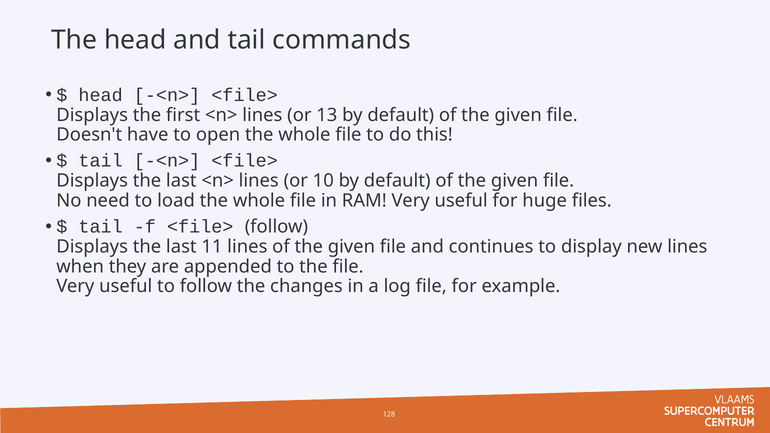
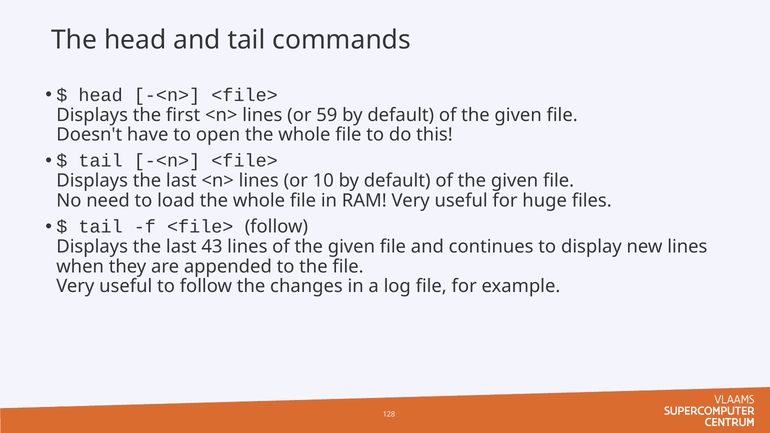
13: 13 -> 59
11: 11 -> 43
